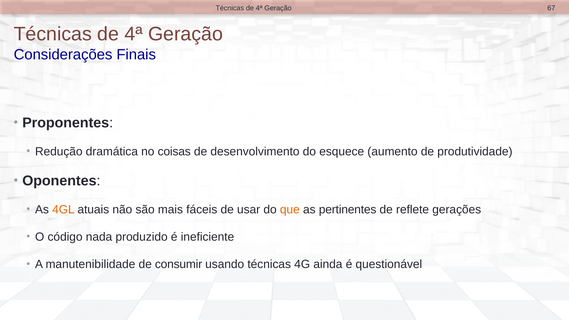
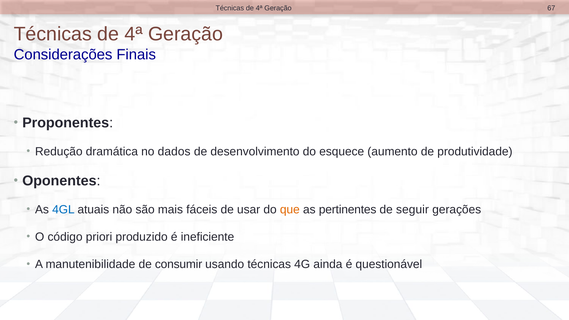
coisas: coisas -> dados
4GL colour: orange -> blue
reflete: reflete -> seguir
nada: nada -> priori
